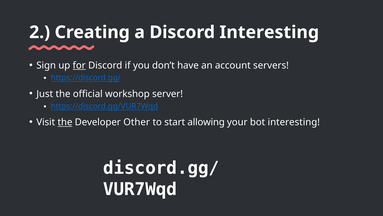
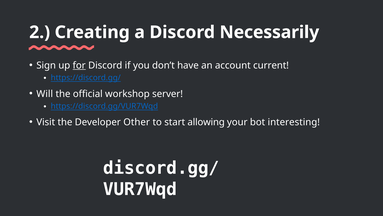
Discord Interesting: Interesting -> Necessarily
servers: servers -> current
Just: Just -> Will
the at (65, 122) underline: present -> none
